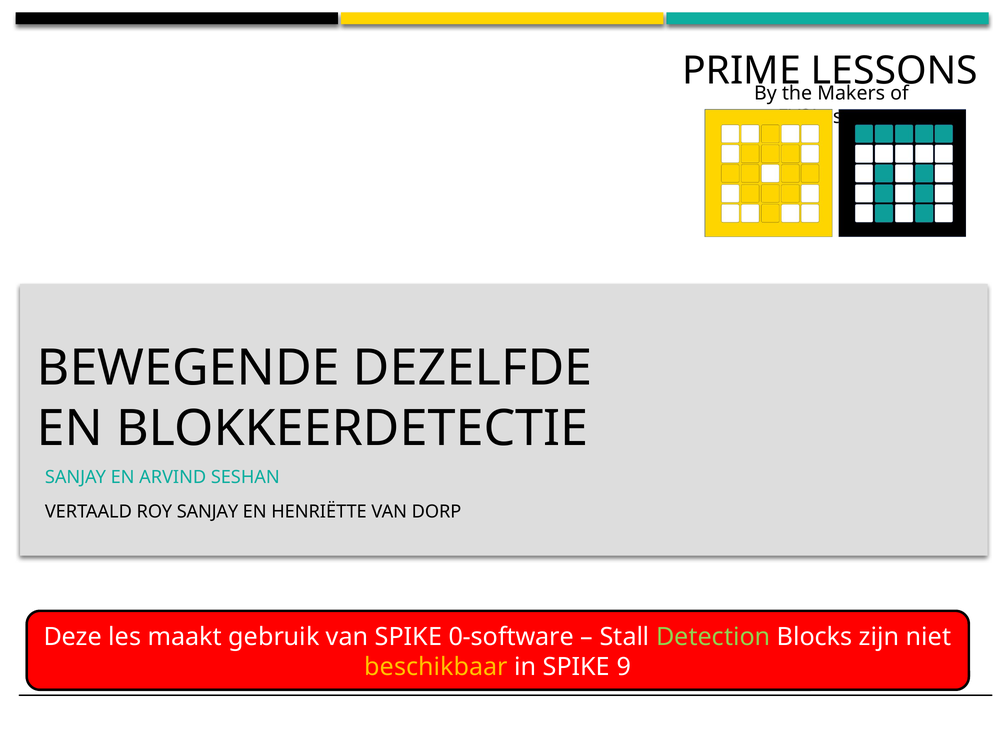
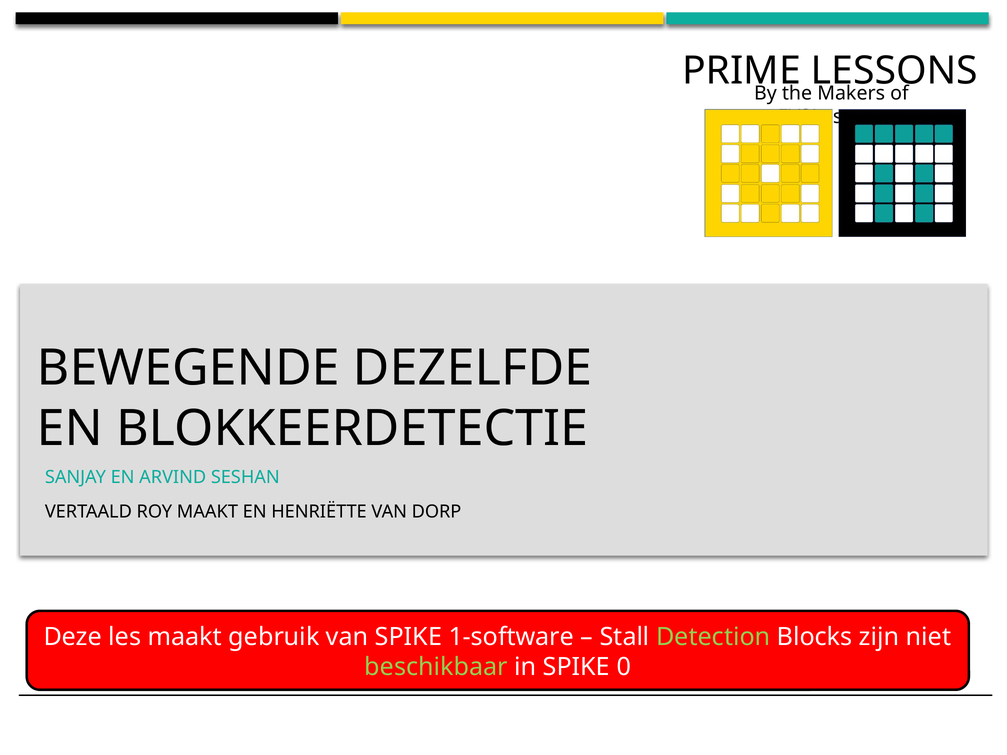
ROY SANJAY: SANJAY -> MAAKT
0-software: 0-software -> 1-software
beschikbaar colour: yellow -> light green
9: 9 -> 0
